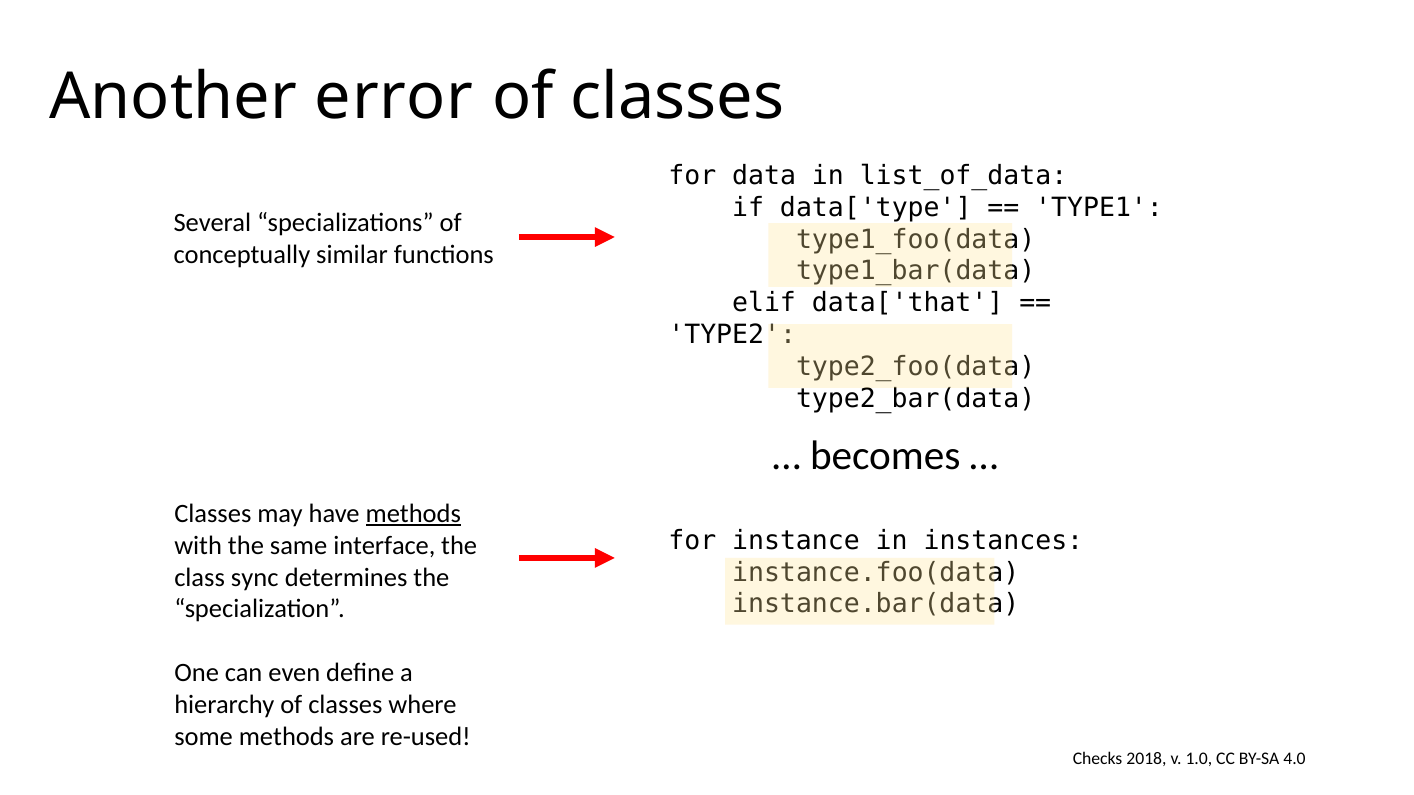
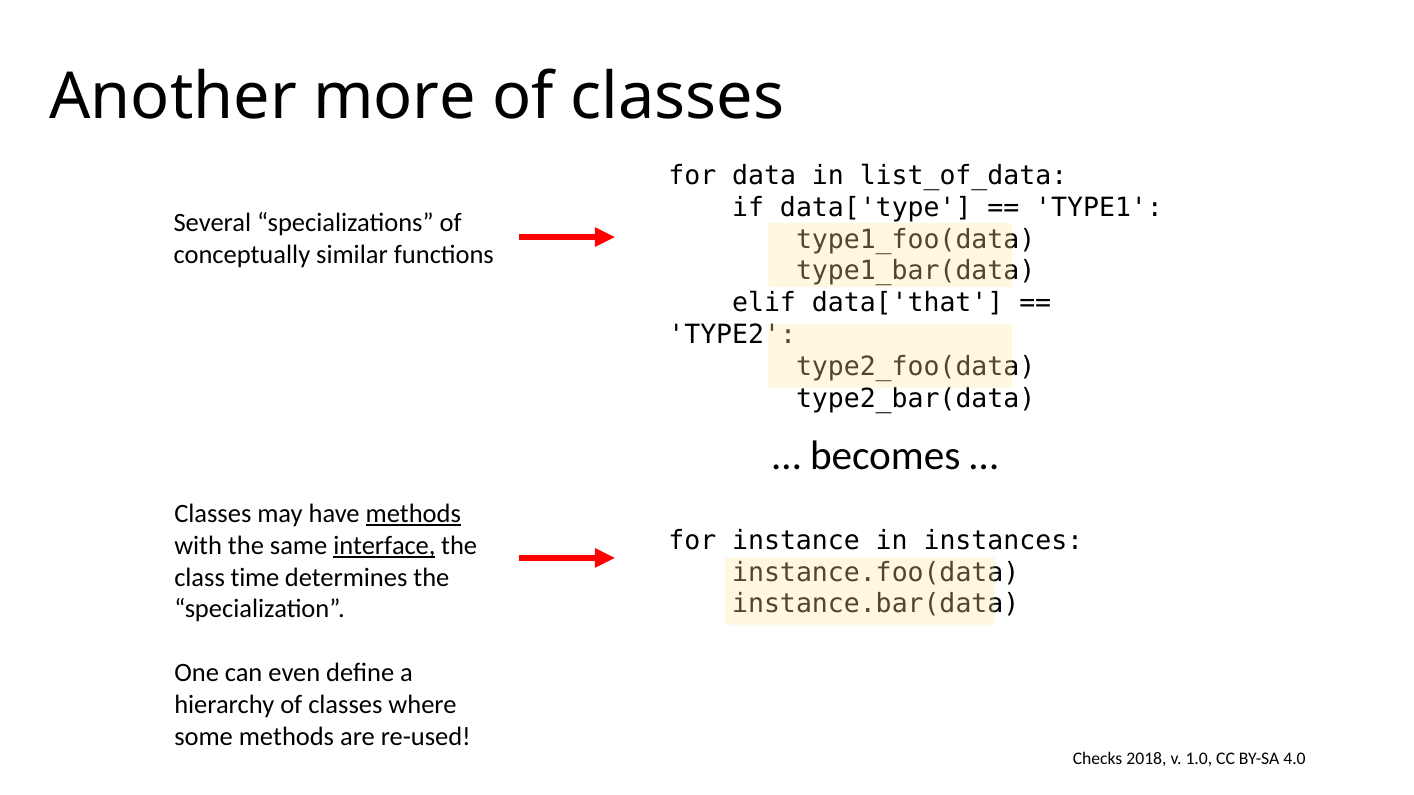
error: error -> more
interface underline: none -> present
sync: sync -> time
